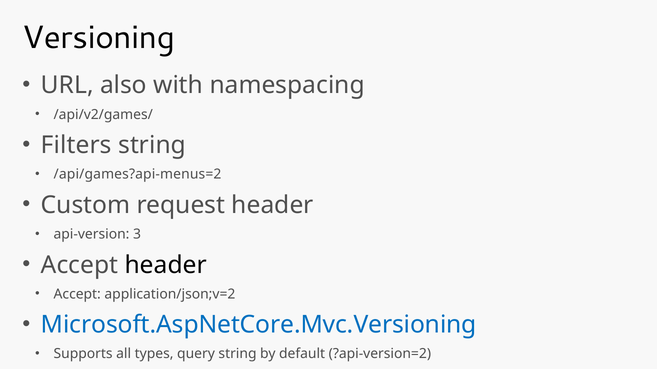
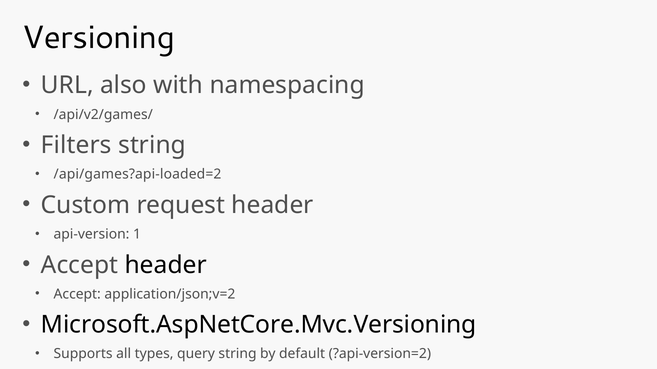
/api/games?api-menus=2: /api/games?api-menus=2 -> /api/games?api-loaded=2
3: 3 -> 1
Microsoft.AspNetCore.Mvc.Versioning colour: blue -> black
